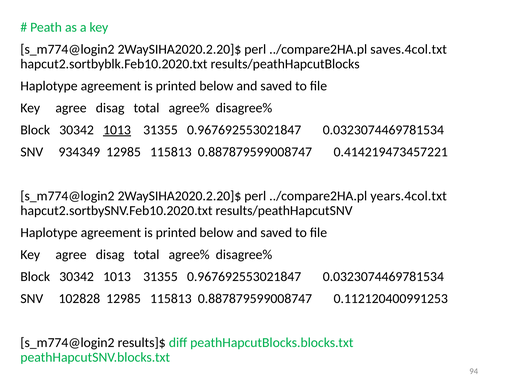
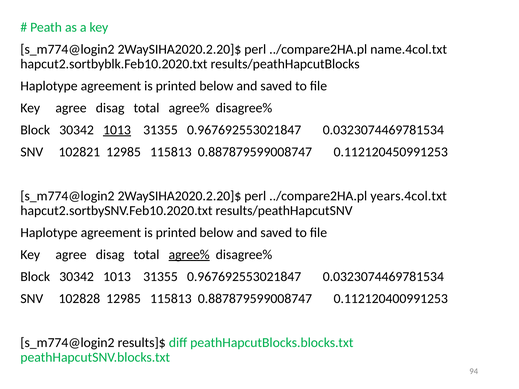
saves.4col.txt: saves.4col.txt -> name.4col.txt
934349: 934349 -> 102821
0.414219473457221: 0.414219473457221 -> 0.112120450991253
agree% at (189, 255) underline: none -> present
